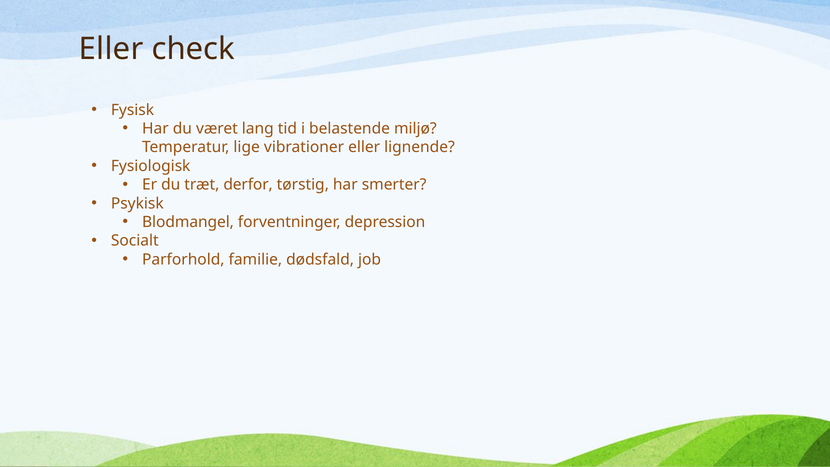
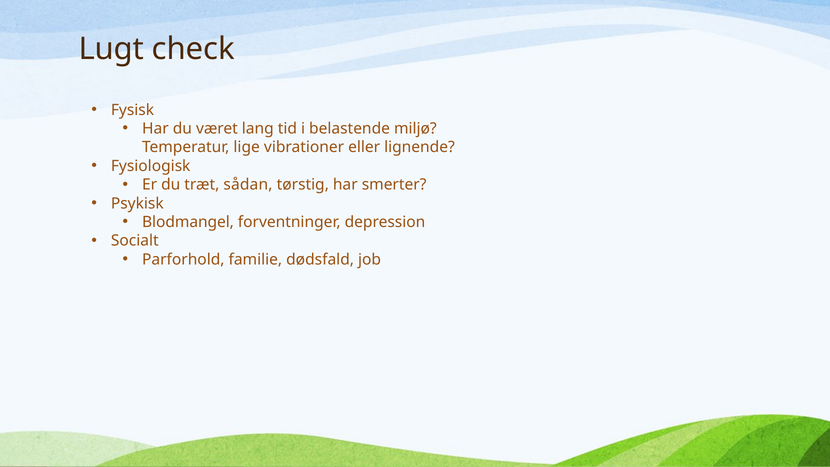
Eller at (111, 49): Eller -> Lugt
derfor: derfor -> sådan
